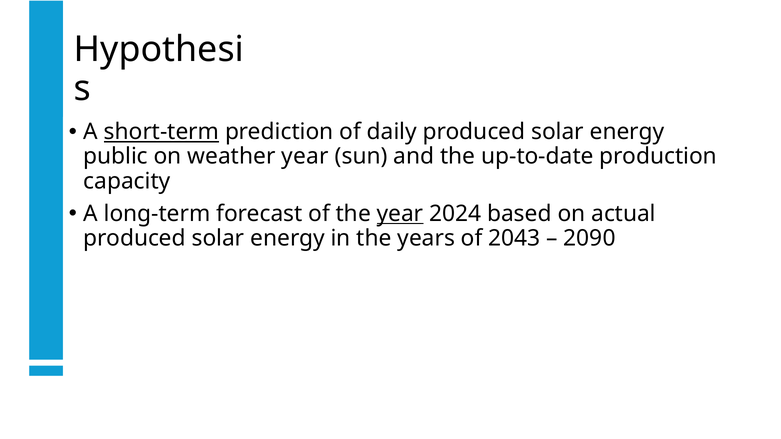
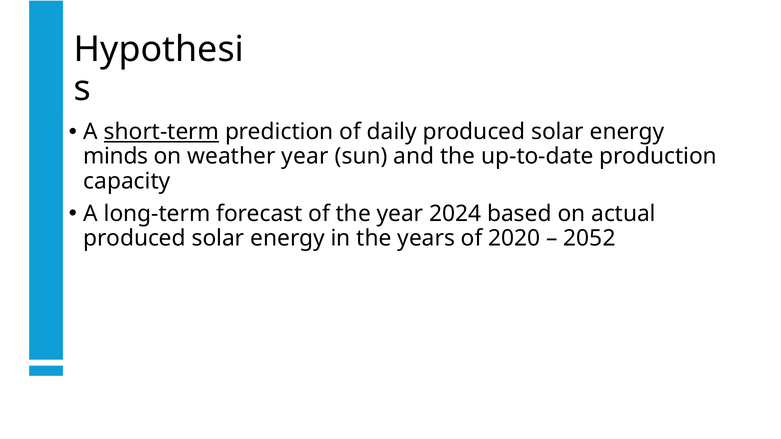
public: public -> minds
year at (400, 214) underline: present -> none
2043: 2043 -> 2020
2090: 2090 -> 2052
